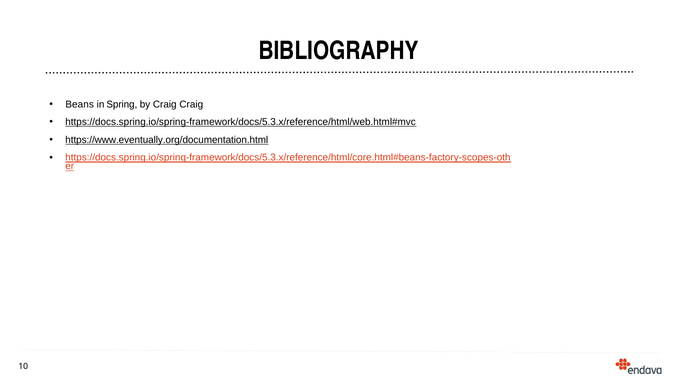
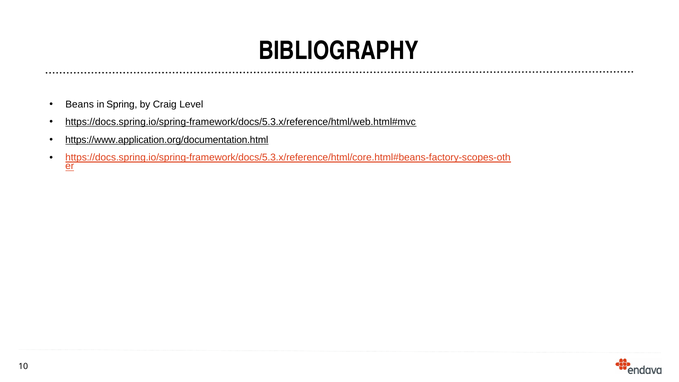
Craig Craig: Craig -> Level
https://www.eventually.org/documentation.html: https://www.eventually.org/documentation.html -> https://www.application.org/documentation.html
